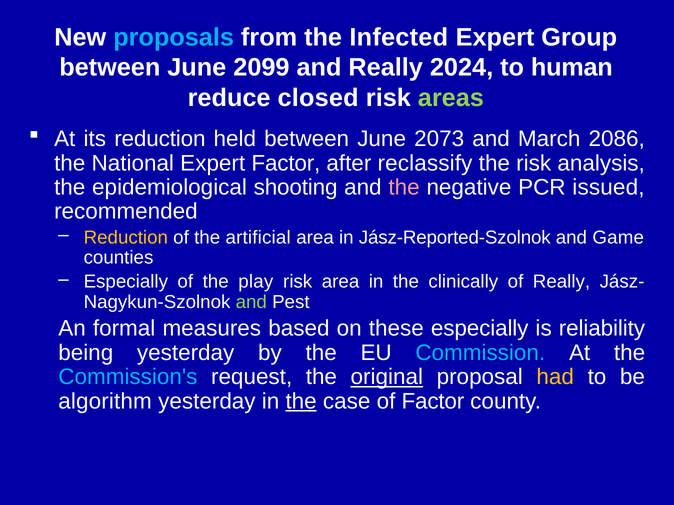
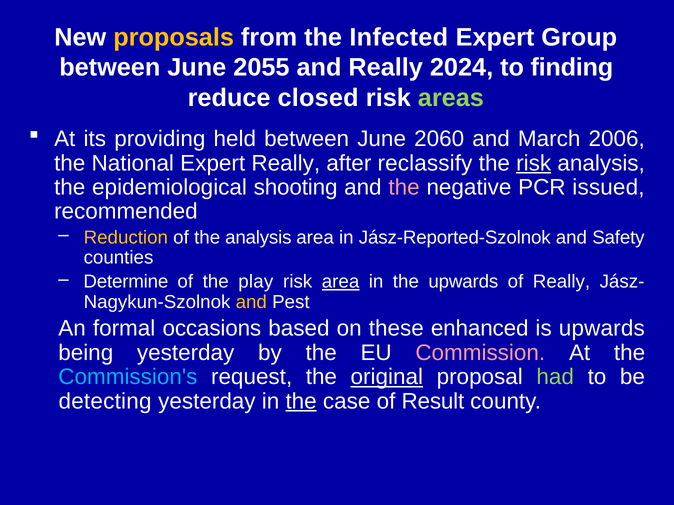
proposals colour: light blue -> yellow
2099: 2099 -> 2055
human: human -> finding
its reduction: reduction -> providing
2073: 2073 -> 2060
2086: 2086 -> 2006
Expert Factor: Factor -> Really
risk at (534, 163) underline: none -> present
the artificial: artificial -> analysis
Game: Game -> Safety
Especially at (126, 282): Especially -> Determine
area at (341, 282) underline: none -> present
the clinically: clinically -> upwards
and at (251, 302) colour: light green -> yellow
measures: measures -> occasions
these especially: especially -> enhanced
is reliability: reliability -> upwards
Commission colour: light blue -> pink
had colour: yellow -> light green
algorithm: algorithm -> detecting
of Factor: Factor -> Result
